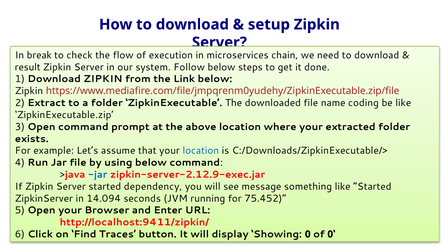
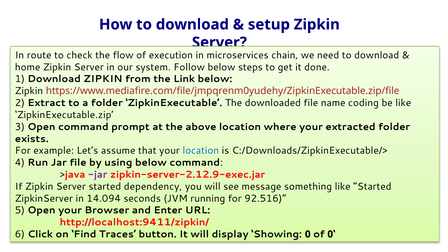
break: break -> route
result: result -> home
jar at (98, 175) colour: blue -> purple
75.452: 75.452 -> 92.516
